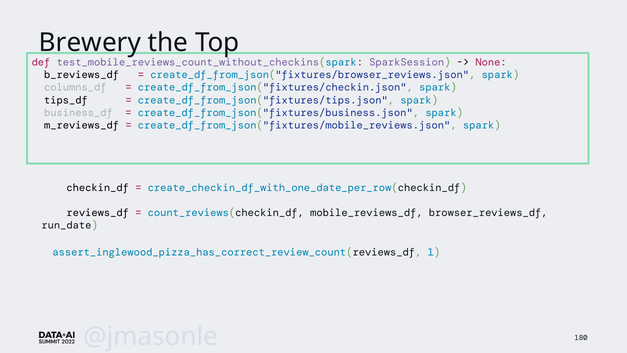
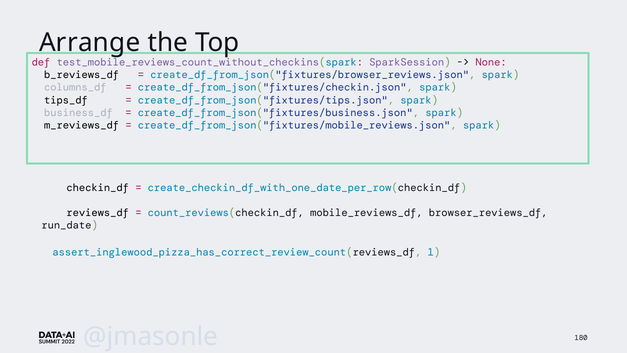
Brewery: Brewery -> Arrange
